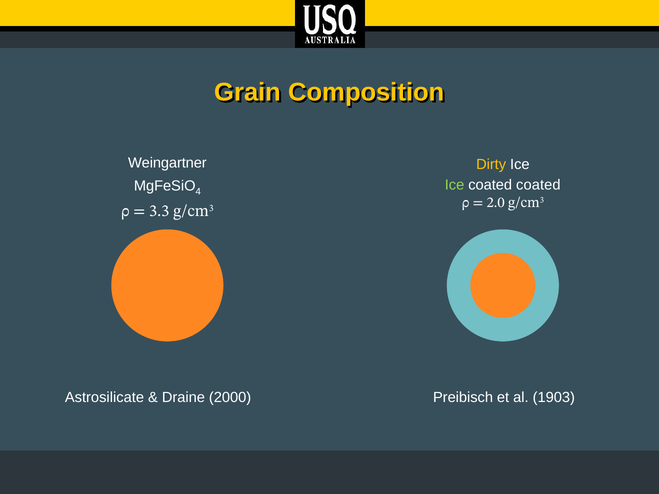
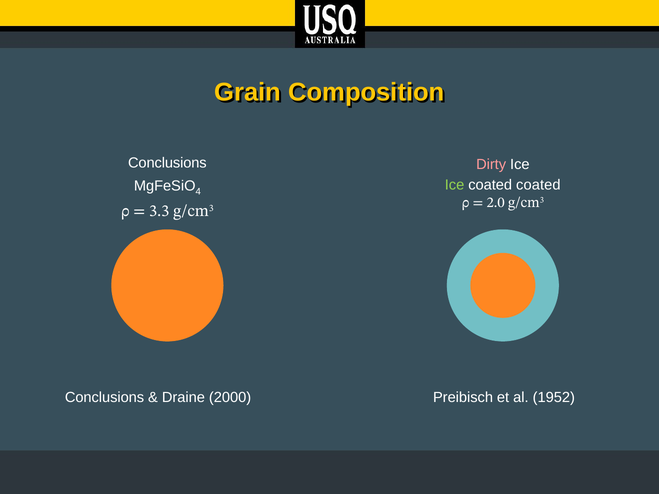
Weingartner at (167, 163): Weingartner -> Conclusions
Dirty colour: yellow -> pink
Astrosilicate at (104, 398): Astrosilicate -> Conclusions
1903: 1903 -> 1952
